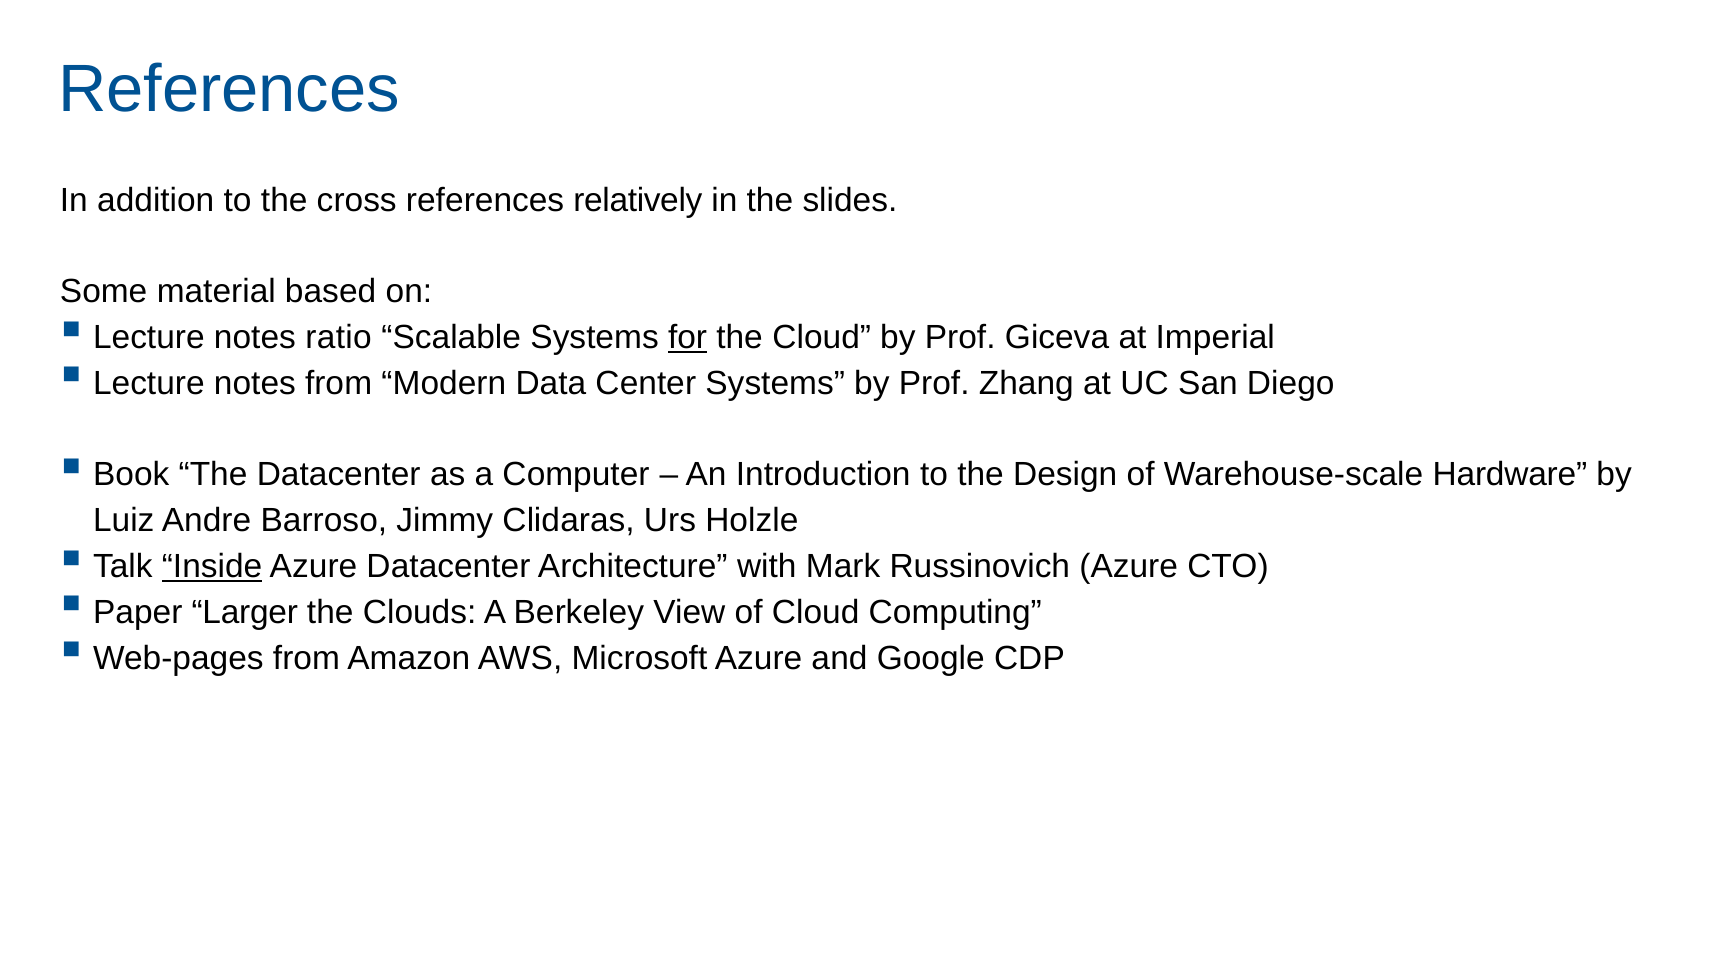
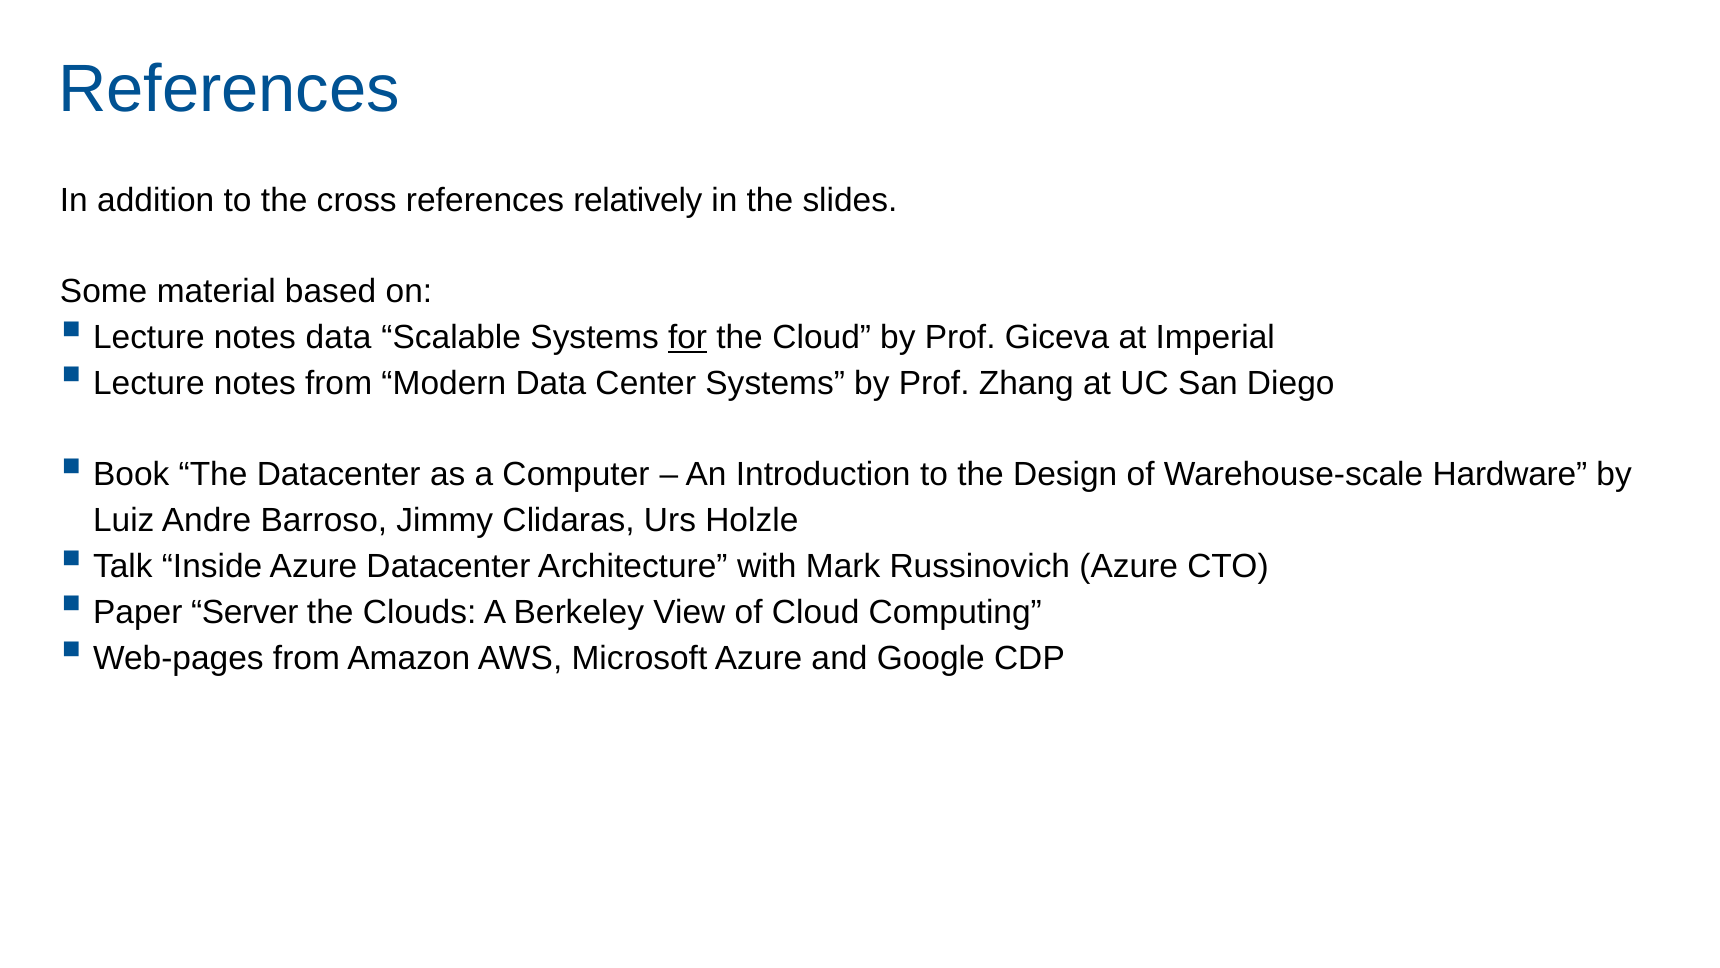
notes ratio: ratio -> data
Inside underline: present -> none
Larger: Larger -> Server
